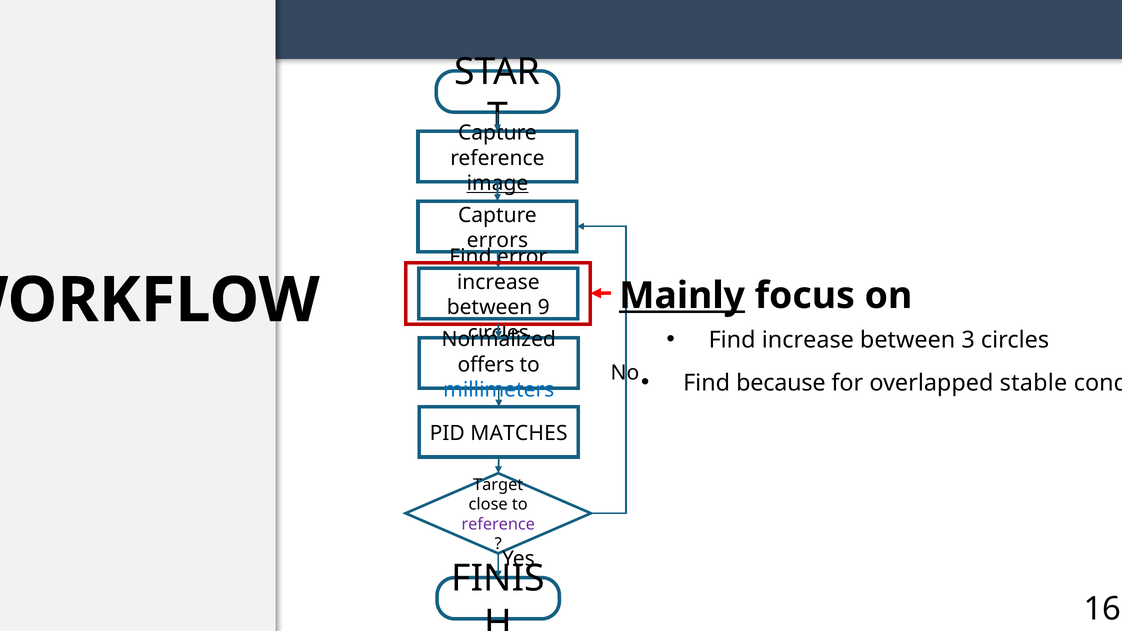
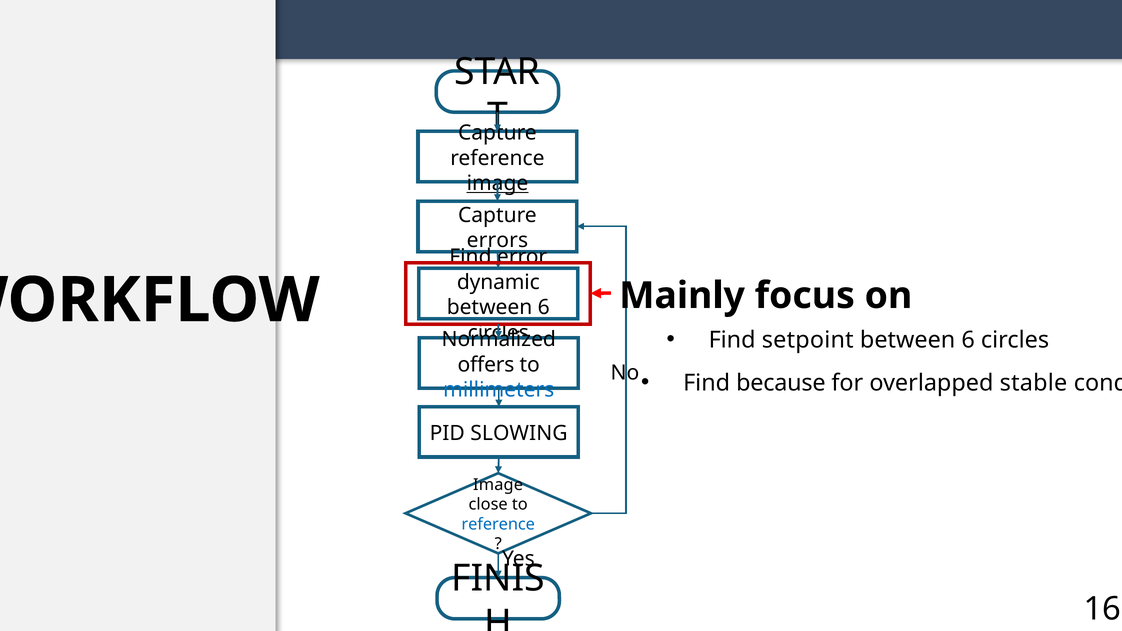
increase at (498, 282): increase -> dynamic
Mainly underline: present -> none
9 at (544, 308): 9 -> 6
Find increase: increase -> setpoint
3 at (968, 340): 3 -> 6
MATCHES: MATCHES -> SLOWING
Target at (498, 485): Target -> Image
reference at (498, 524) colour: purple -> blue
